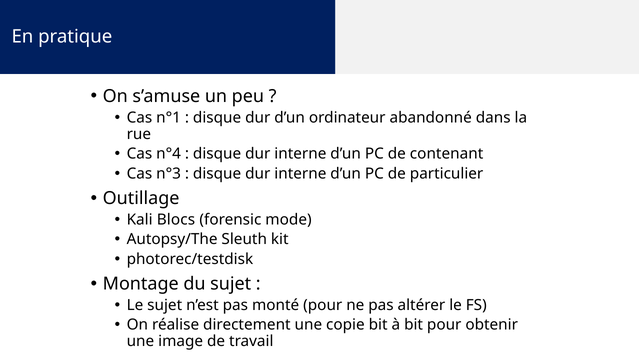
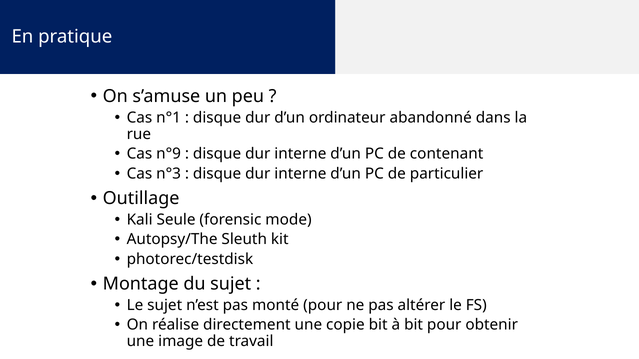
n°4: n°4 -> n°9
Blocs: Blocs -> Seule
